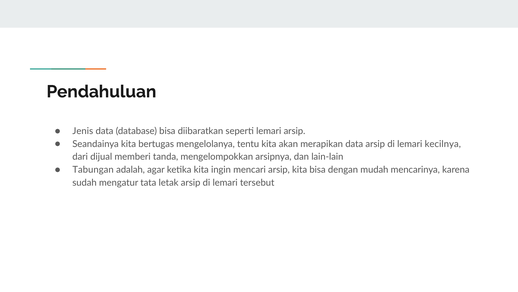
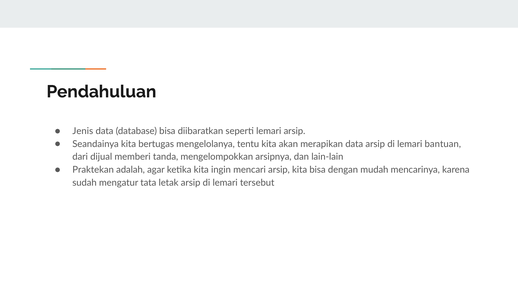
kecilnya: kecilnya -> bantuan
Tabungan: Tabungan -> Praktekan
